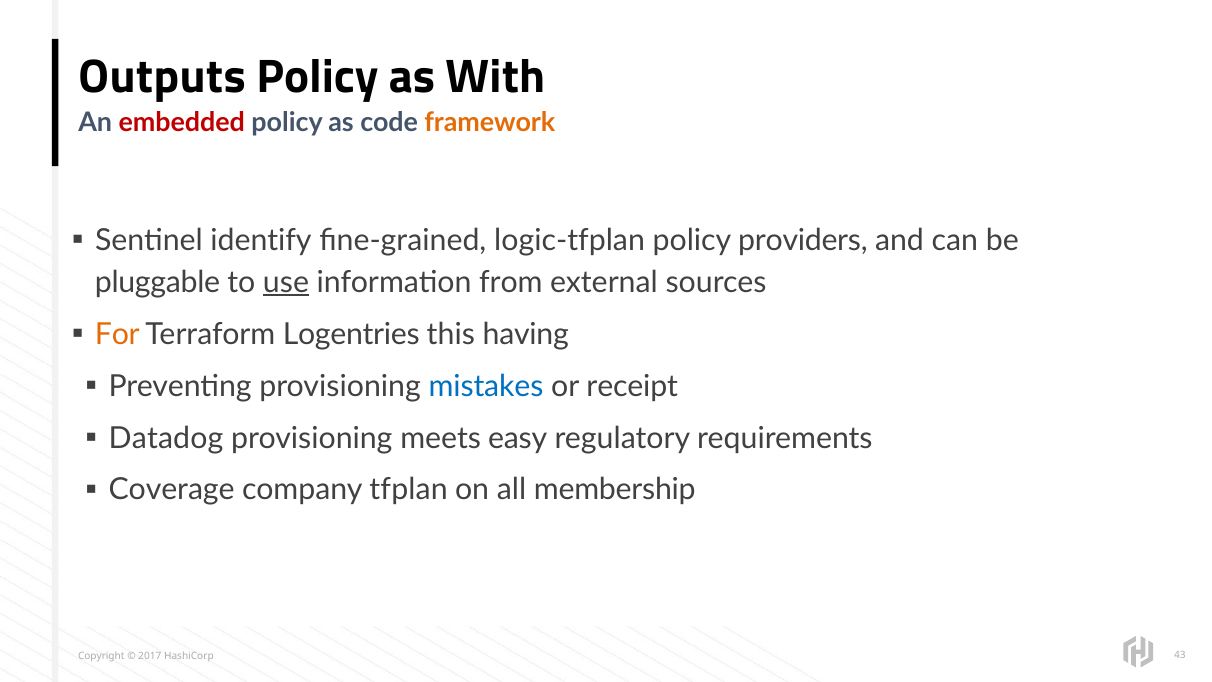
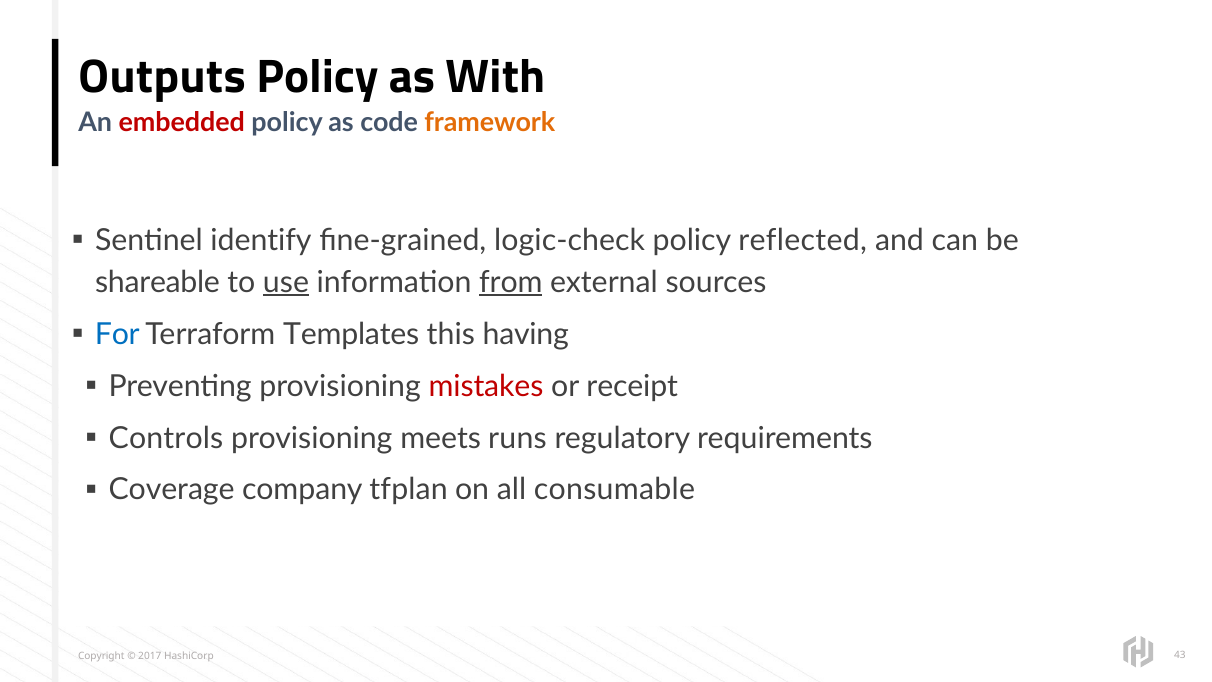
logic-tfplan: logic-tfplan -> logic-check
providers: providers -> reflected
pluggable: pluggable -> shareable
from underline: none -> present
For colour: orange -> blue
Logentries: Logentries -> Templates
mistakes colour: blue -> red
Datadog: Datadog -> Controls
easy: easy -> runs
membership: membership -> consumable
